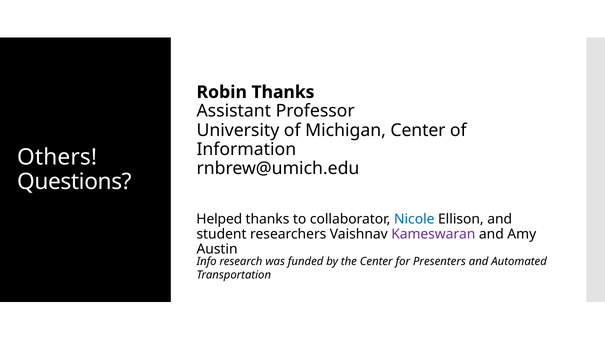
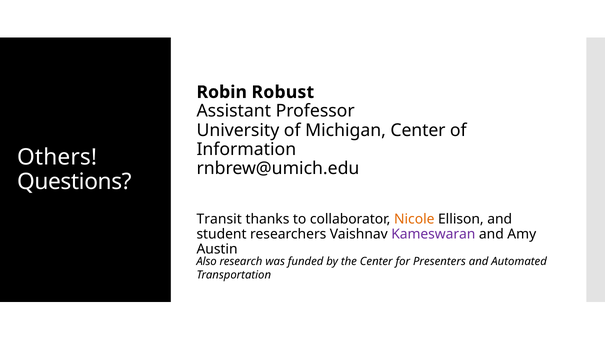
Robin Thanks: Thanks -> Robust
Helped: Helped -> Transit
Nicole colour: blue -> orange
Info: Info -> Also
